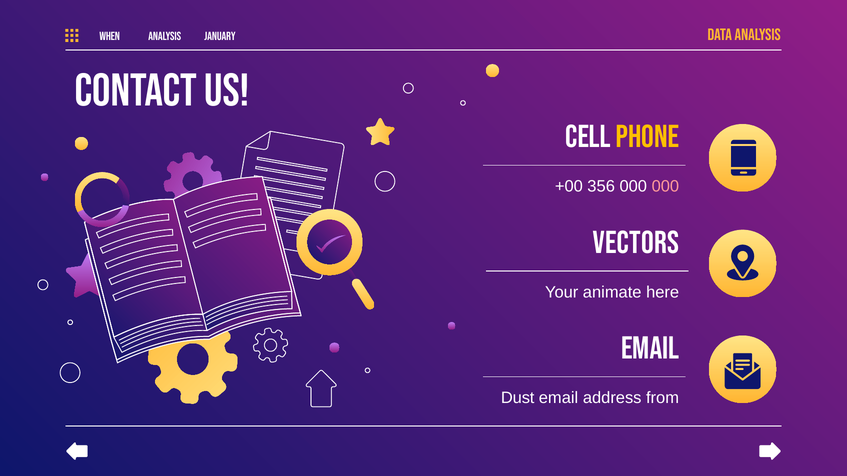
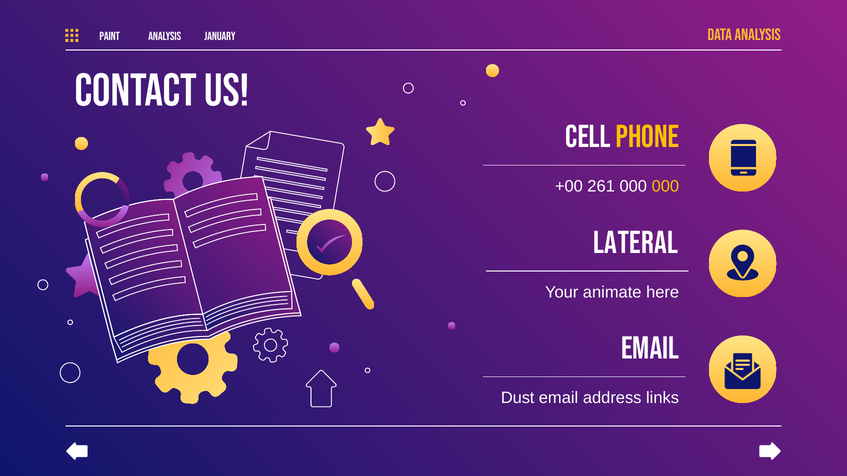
WHEN: WHEN -> PAINT
356: 356 -> 261
000 at (665, 187) colour: pink -> yellow
VECTORS: VECTORS -> LATERAL
from: from -> links
